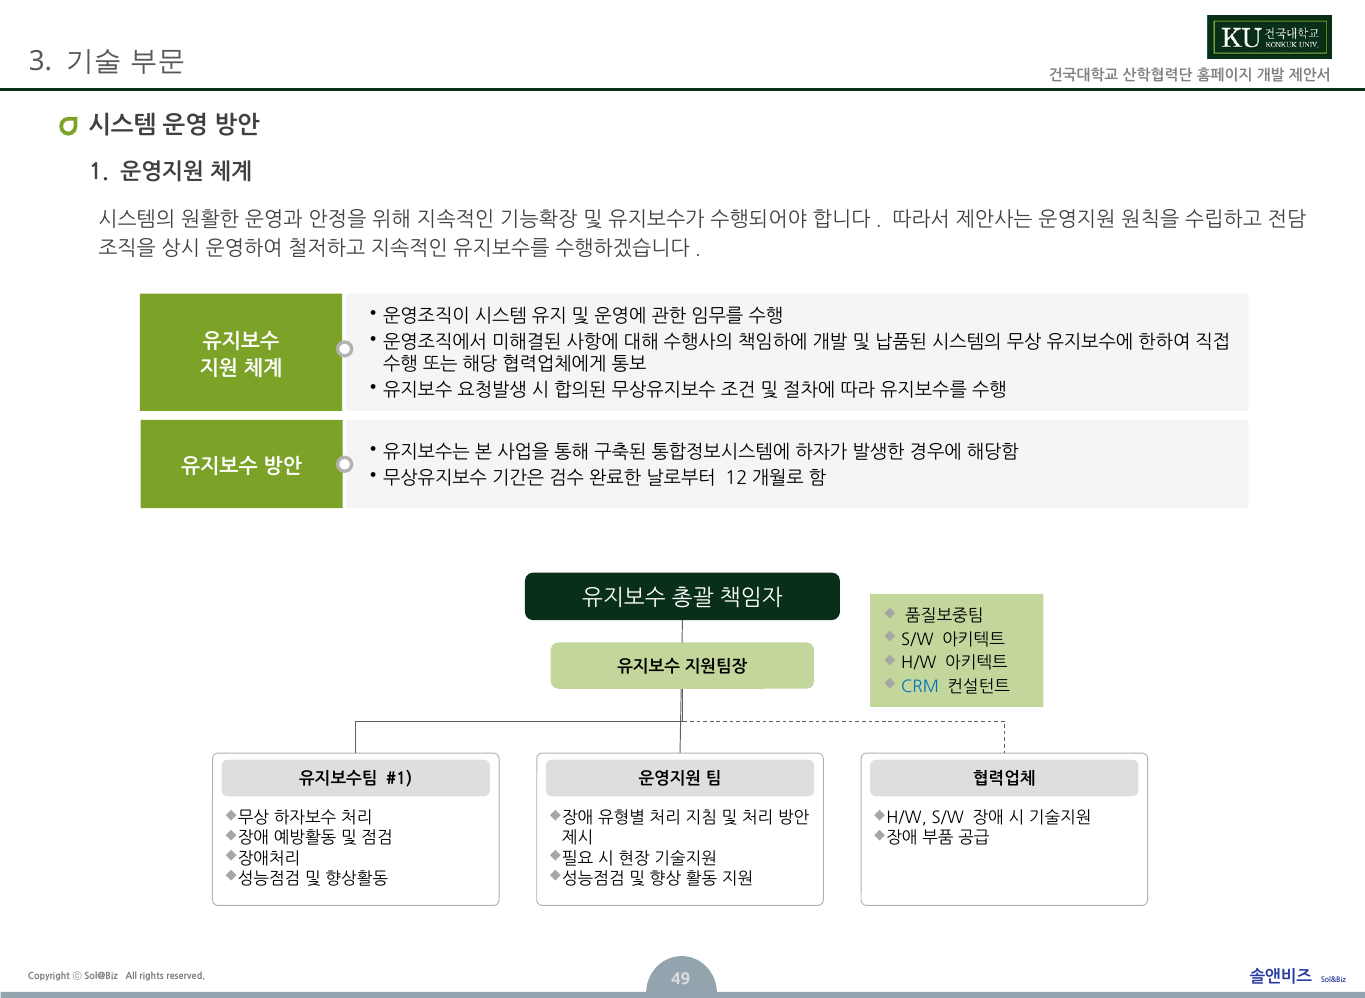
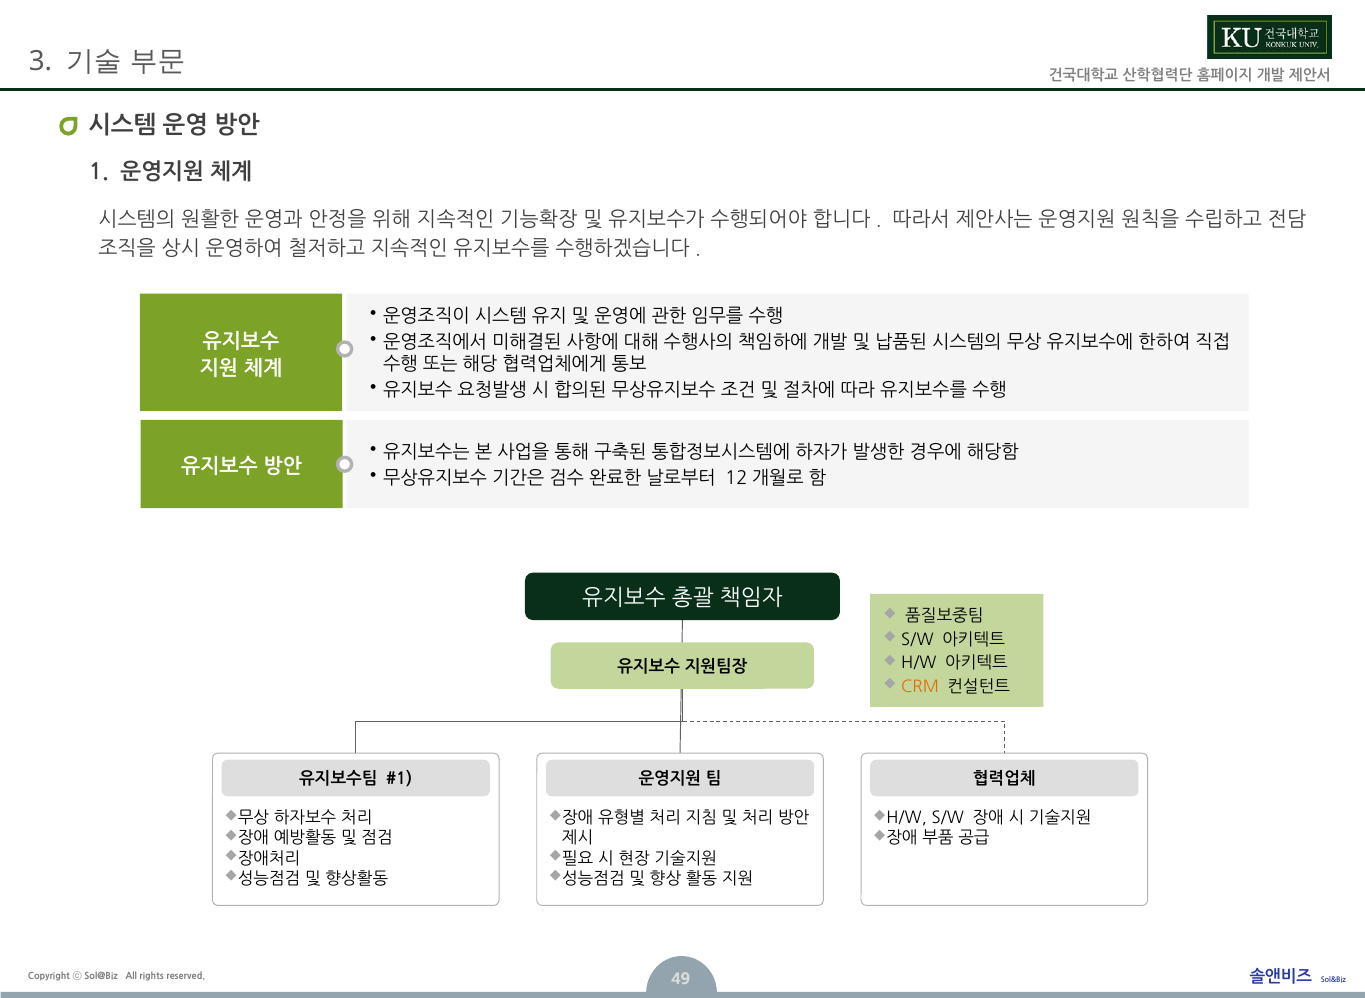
CRM colour: blue -> orange
